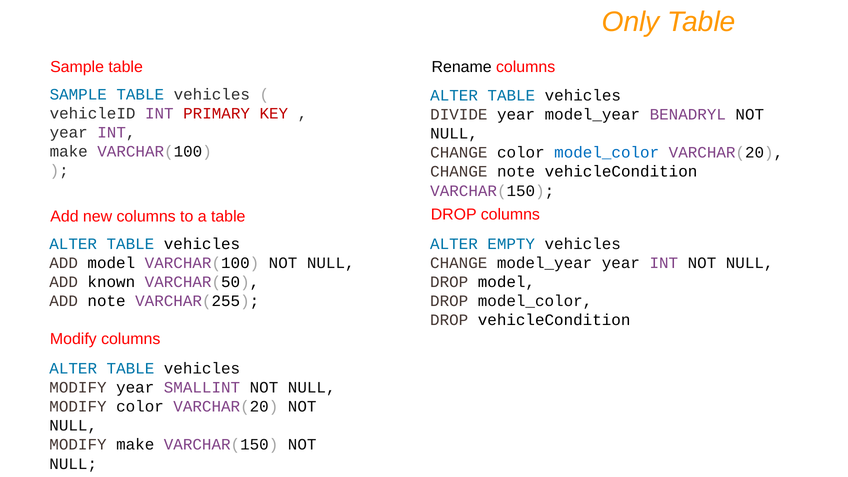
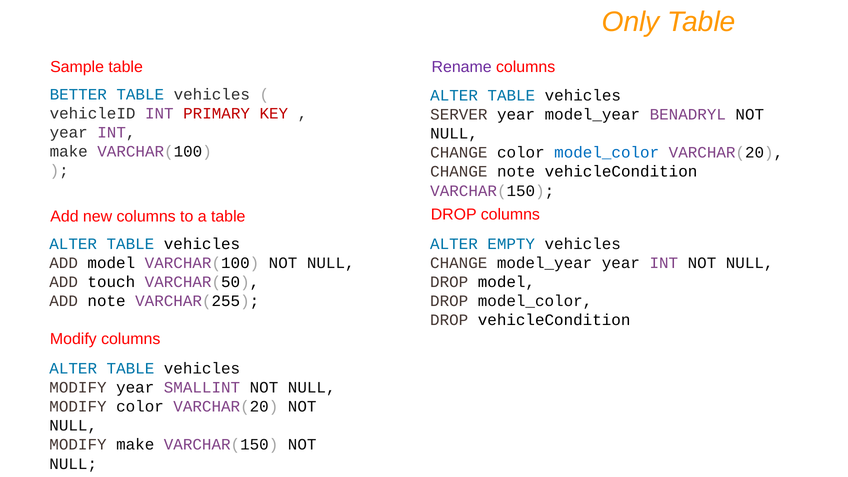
Rename colour: black -> purple
SAMPLE at (78, 94): SAMPLE -> BETTER
DIVIDE: DIVIDE -> SERVER
known: known -> touch
